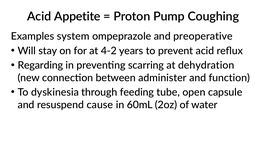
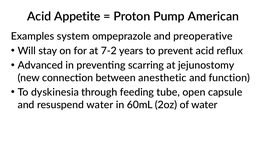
Coughing: Coughing -> American
4-2: 4-2 -> 7-2
Regarding: Regarding -> Advanced
dehydration: dehydration -> jejunostomy
administer: administer -> anesthetic
resuspend cause: cause -> water
